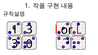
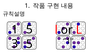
1 3: 3 -> 5
3 0: 0 -> 5
